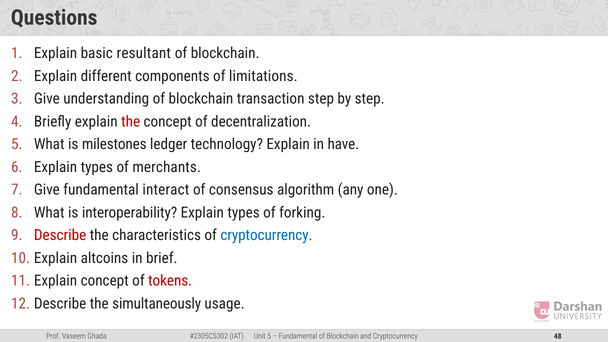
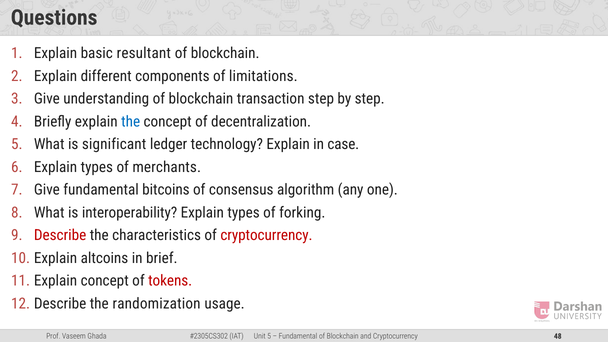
the at (131, 122) colour: red -> blue
milestones: milestones -> significant
have: have -> case
interact: interact -> bitcoins
cryptocurrency at (266, 235) colour: blue -> red
simultaneously: simultaneously -> randomization
